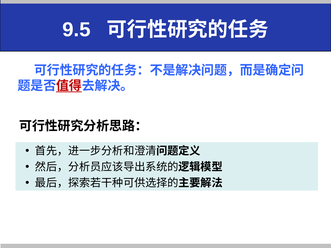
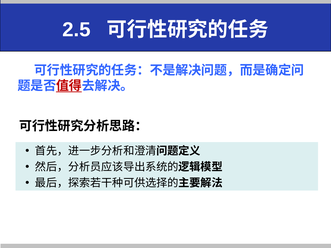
9.5: 9.5 -> 2.5
